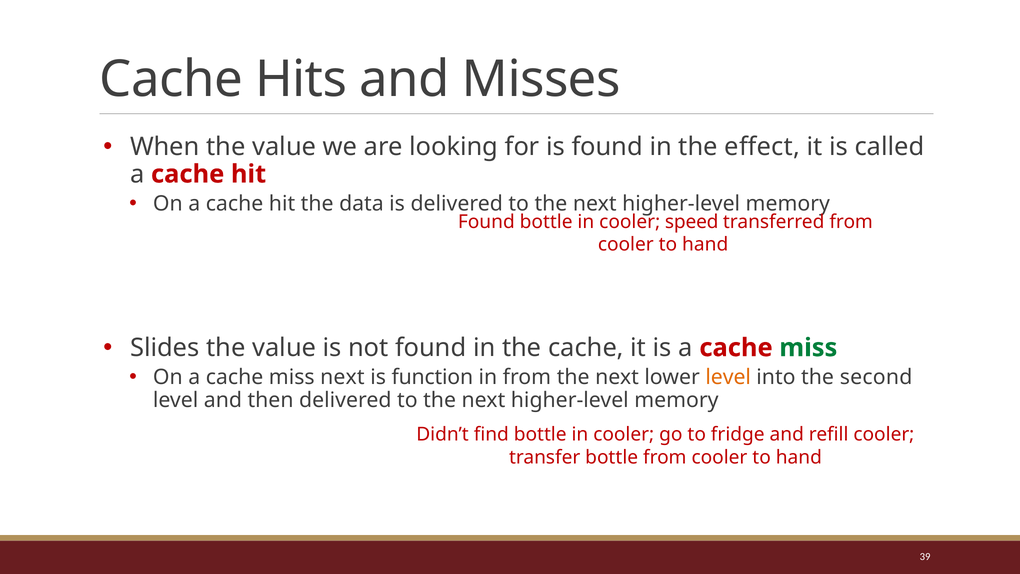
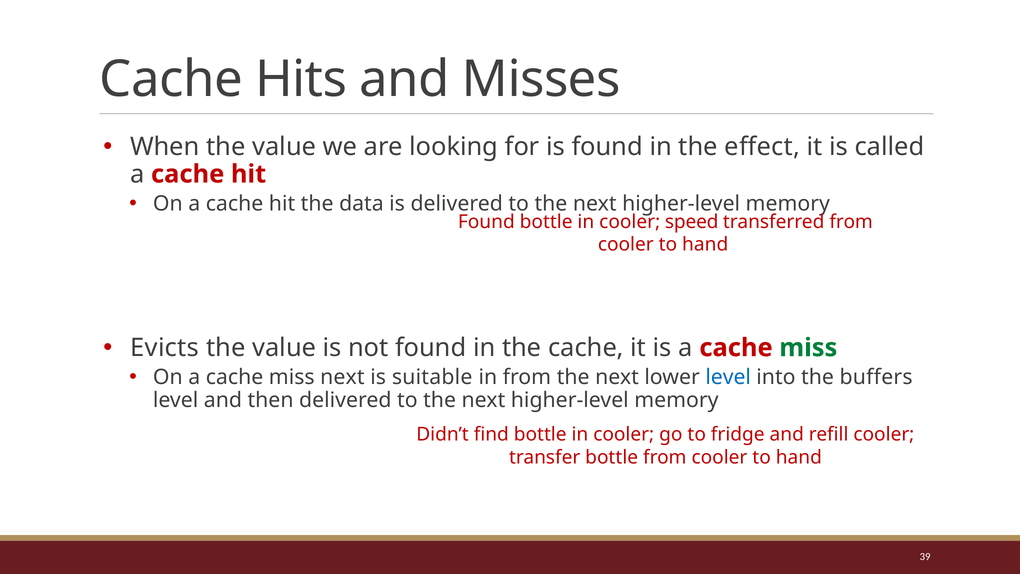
Slides: Slides -> Evicts
function: function -> suitable
level at (728, 377) colour: orange -> blue
second: second -> buffers
